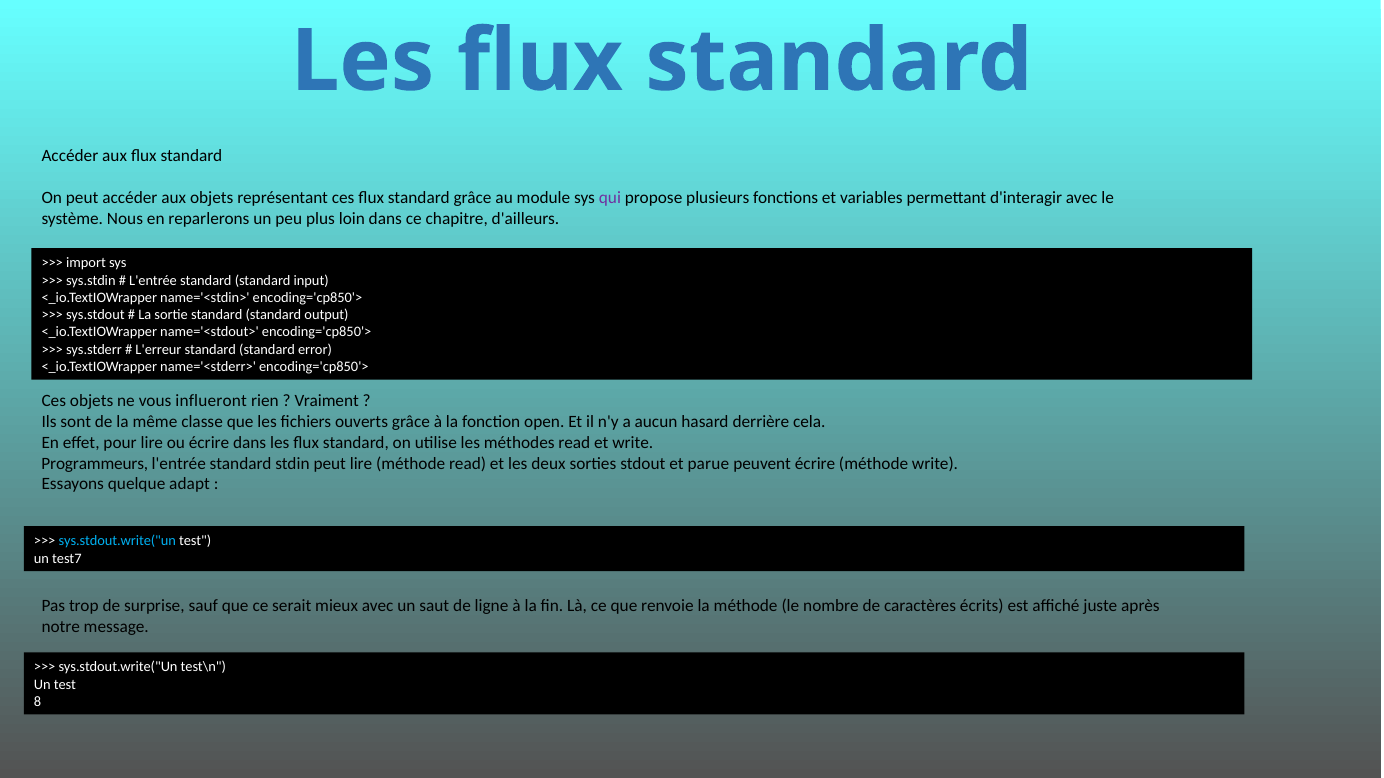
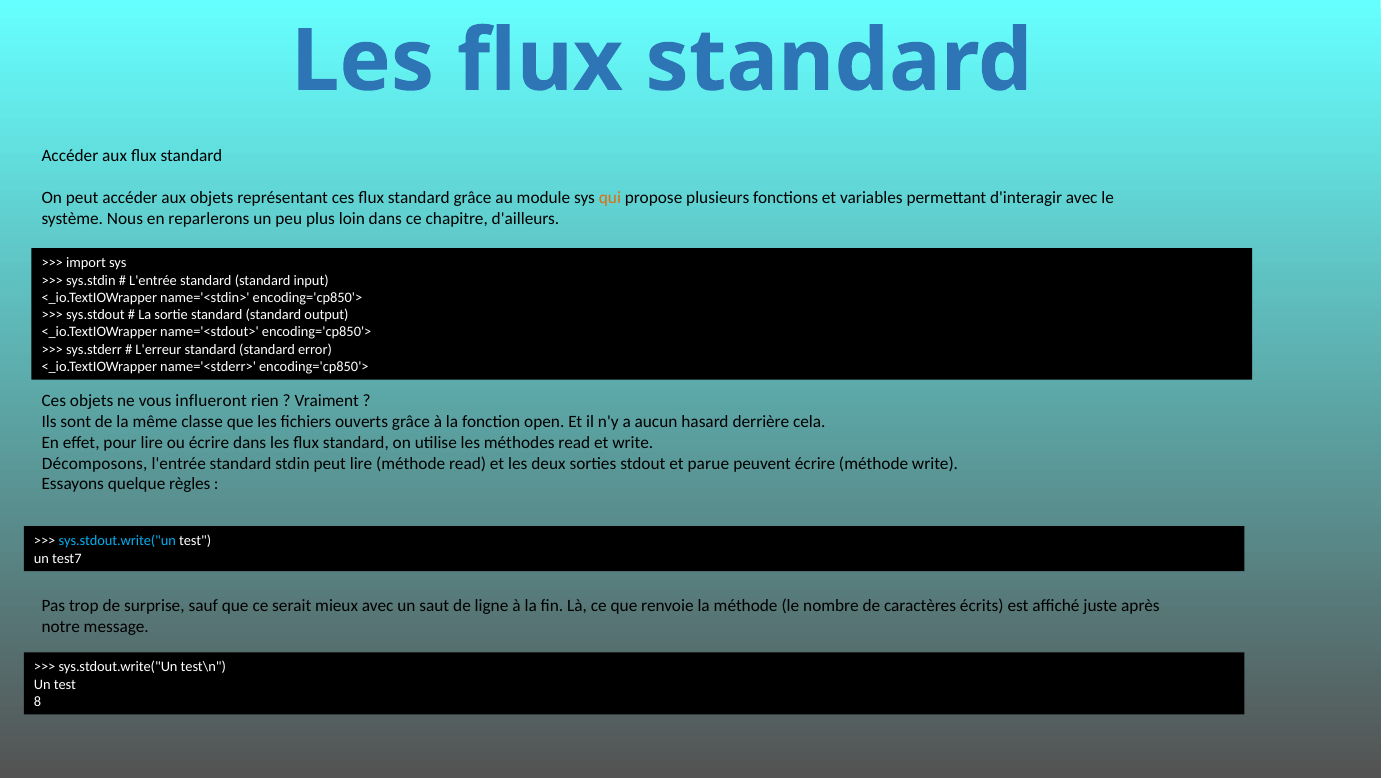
qui colour: purple -> orange
Programmeurs: Programmeurs -> Décomposons
adapt: adapt -> règles
